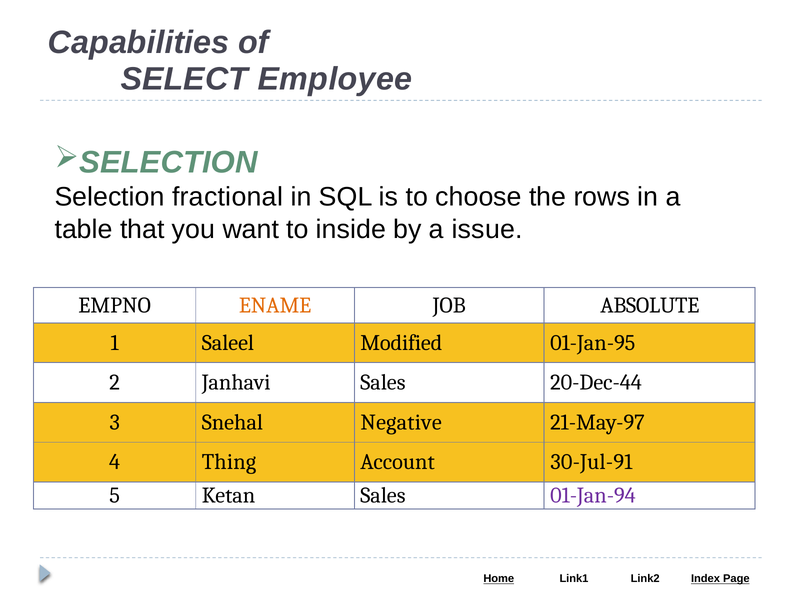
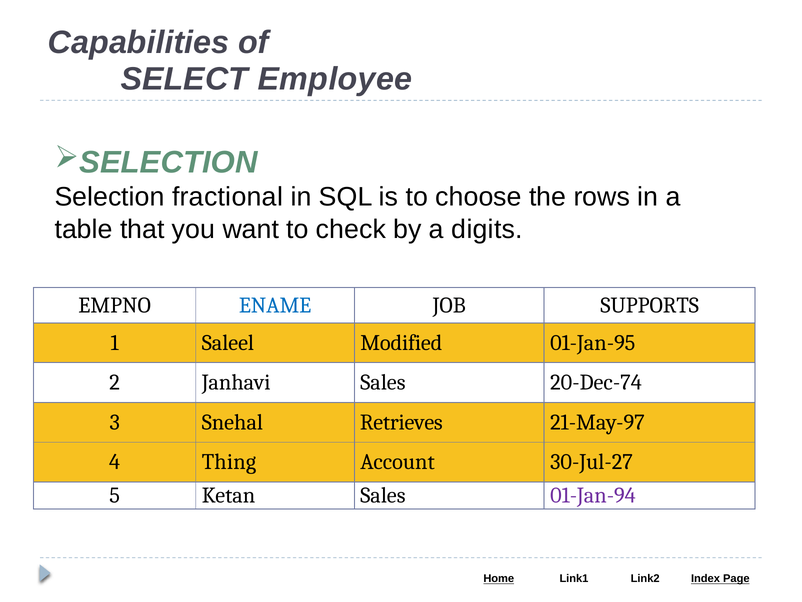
inside: inside -> check
issue: issue -> digits
ENAME colour: orange -> blue
ABSOLUTE: ABSOLUTE -> SUPPORTS
20-Dec-44: 20-Dec-44 -> 20-Dec-74
Negative: Negative -> Retrieves
30-Jul-91: 30-Jul-91 -> 30-Jul-27
